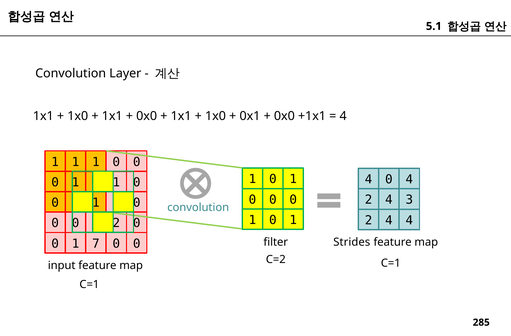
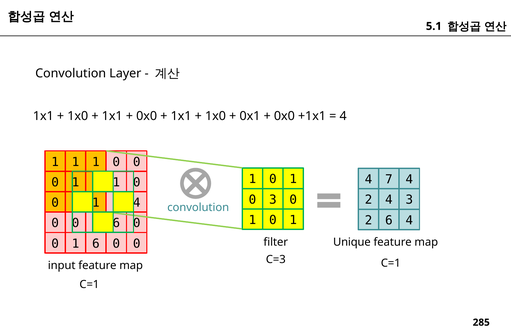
4 0: 0 -> 7
0 at (273, 199): 0 -> 3
0 at (137, 203): 0 -> 4
4 at (389, 220): 4 -> 6
2 at (116, 223): 2 -> 6
7 at (96, 243): 7 -> 6
Strides: Strides -> Unique
C=2: C=2 -> C=3
